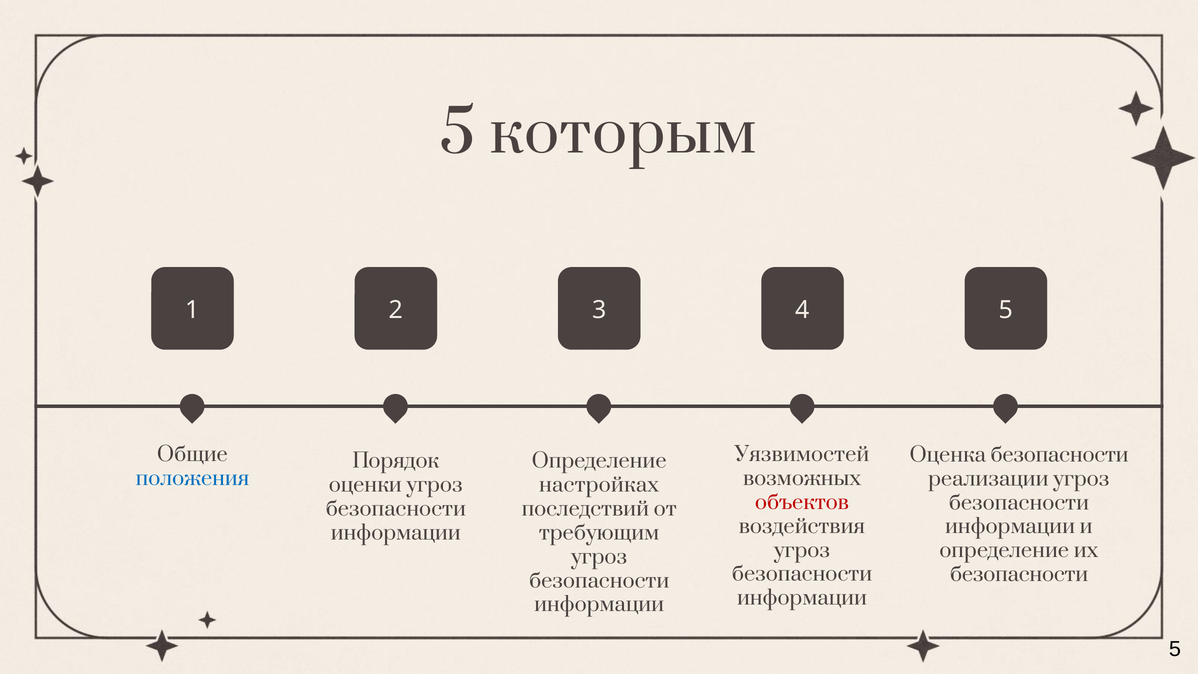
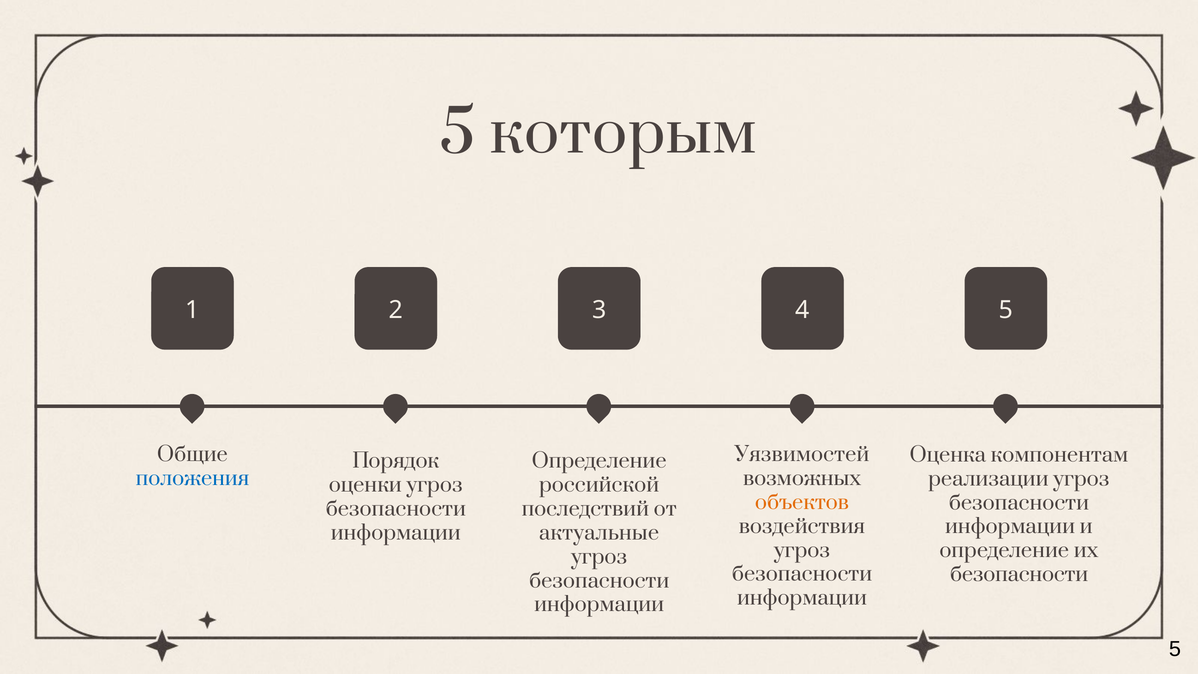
Оценка безопасности: безопасности -> компонентам
настройках: настройках -> российской
объектов colour: red -> orange
требующим: требующим -> актуальные
